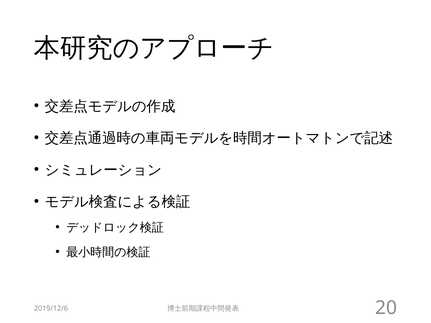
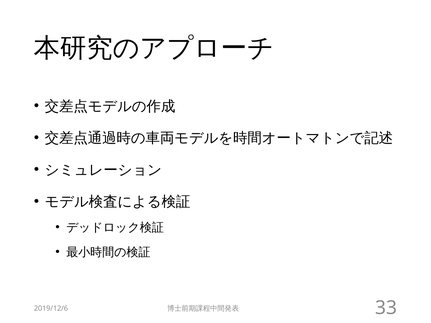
20: 20 -> 33
